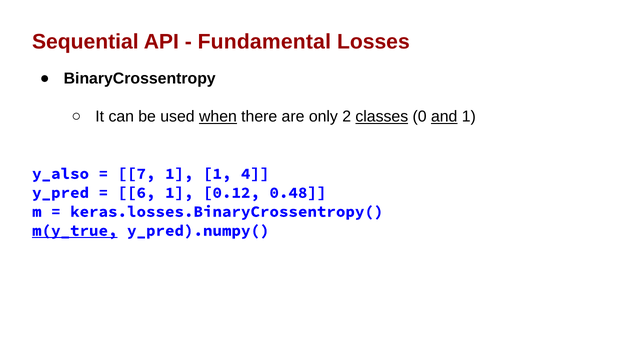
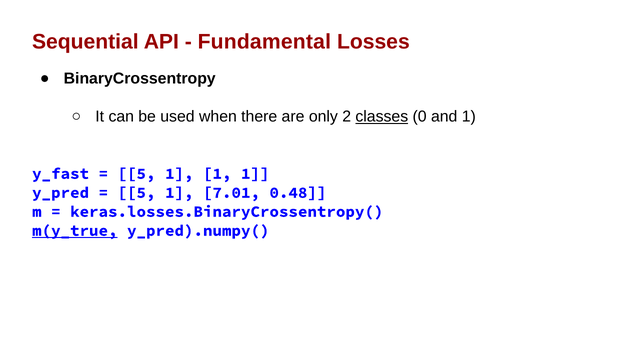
when underline: present -> none
and underline: present -> none
y_also: y_also -> y_fast
7 at (137, 174): 7 -> 5
1 1 4: 4 -> 1
6 at (137, 193): 6 -> 5
0.12: 0.12 -> 7.01
